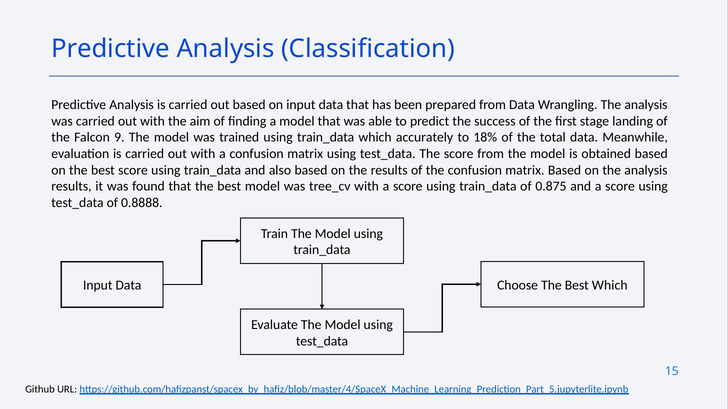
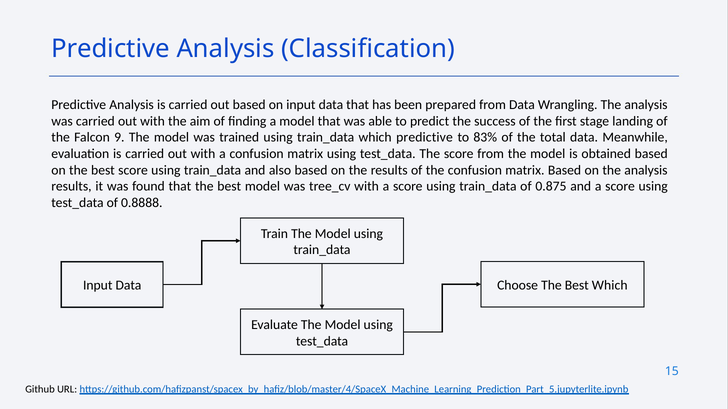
which accurately: accurately -> predictive
18%: 18% -> 83%
